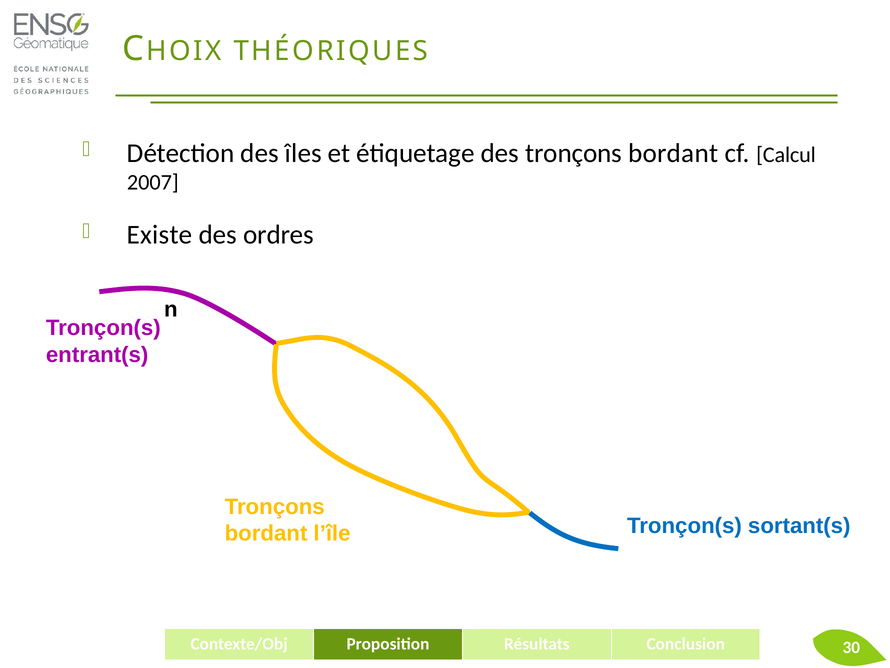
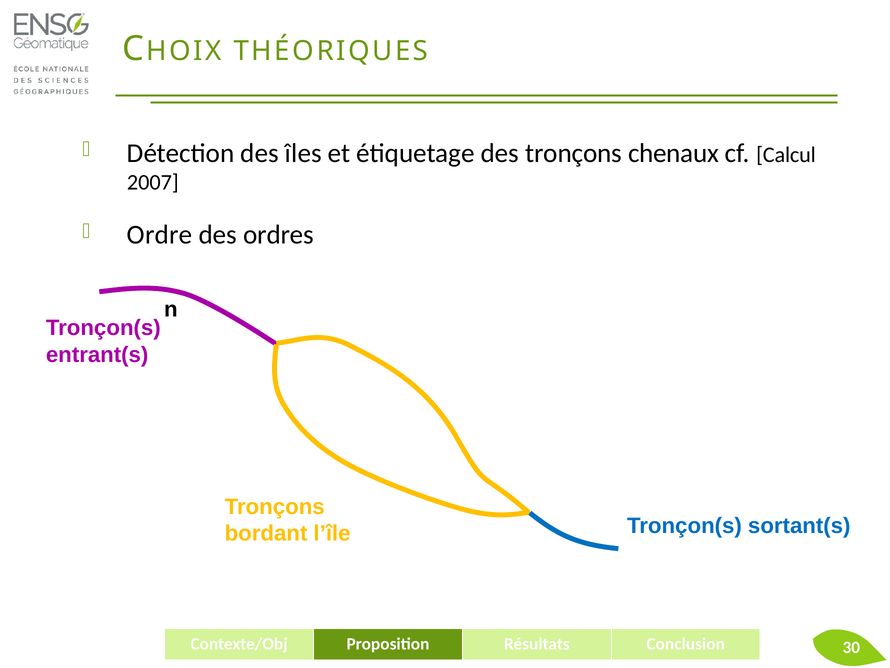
des tronçons bordant: bordant -> chenaux
Existe: Existe -> Ordre
